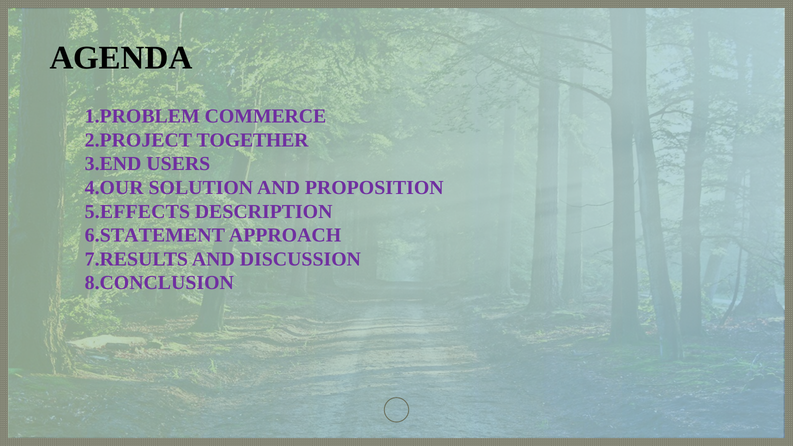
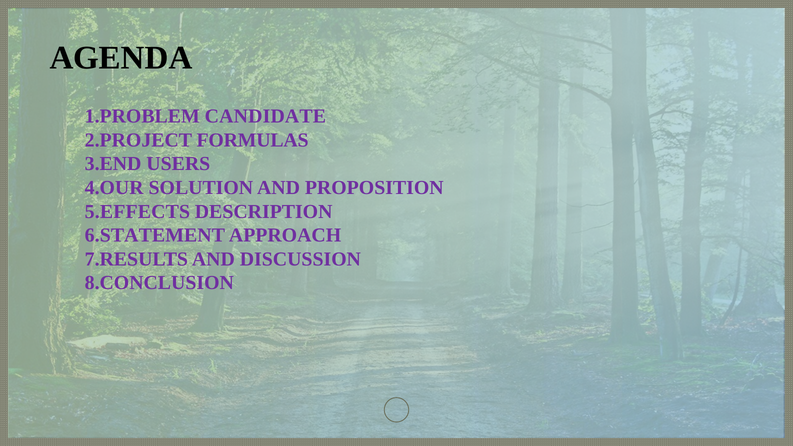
COMMERCE: COMMERCE -> CANDIDATE
TOGETHER: TOGETHER -> FORMULAS
